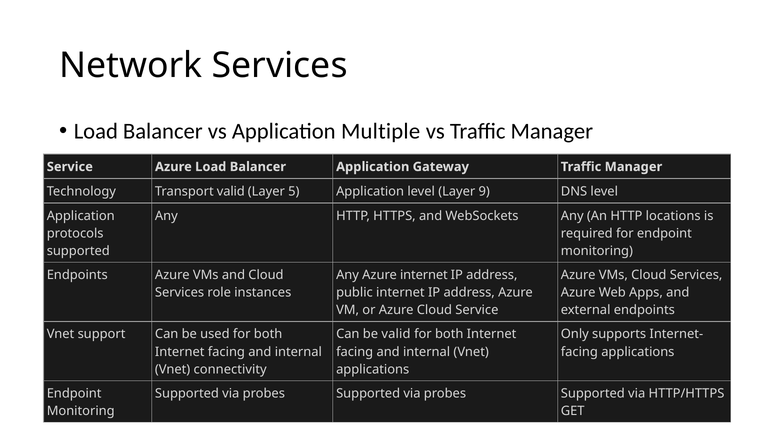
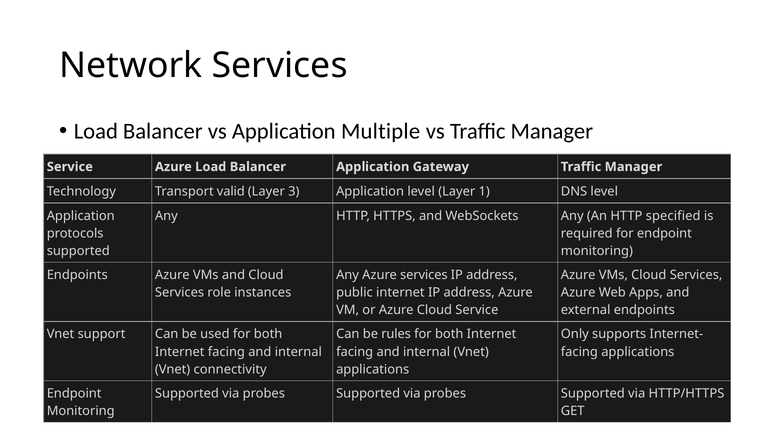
5: 5 -> 3
9: 9 -> 1
locations: locations -> specified
Azure internet: internet -> services
be valid: valid -> rules
